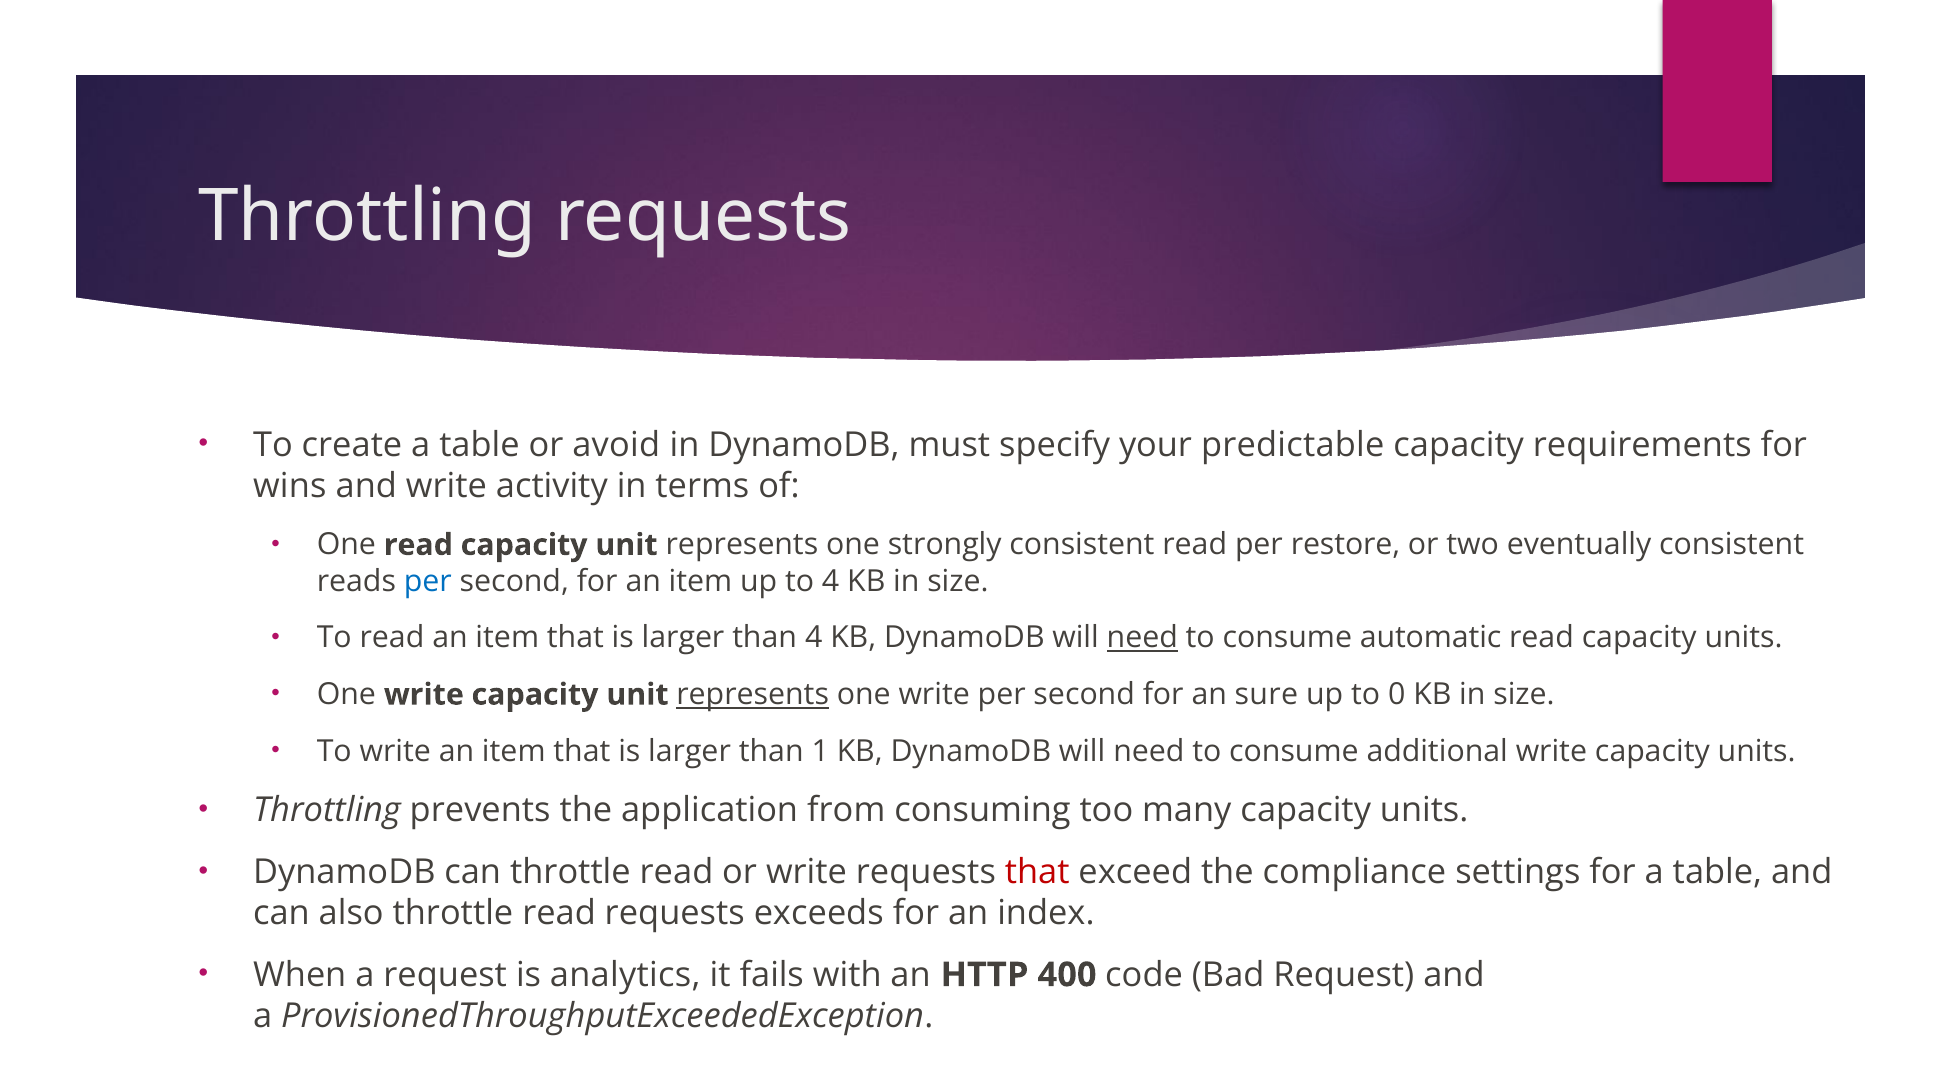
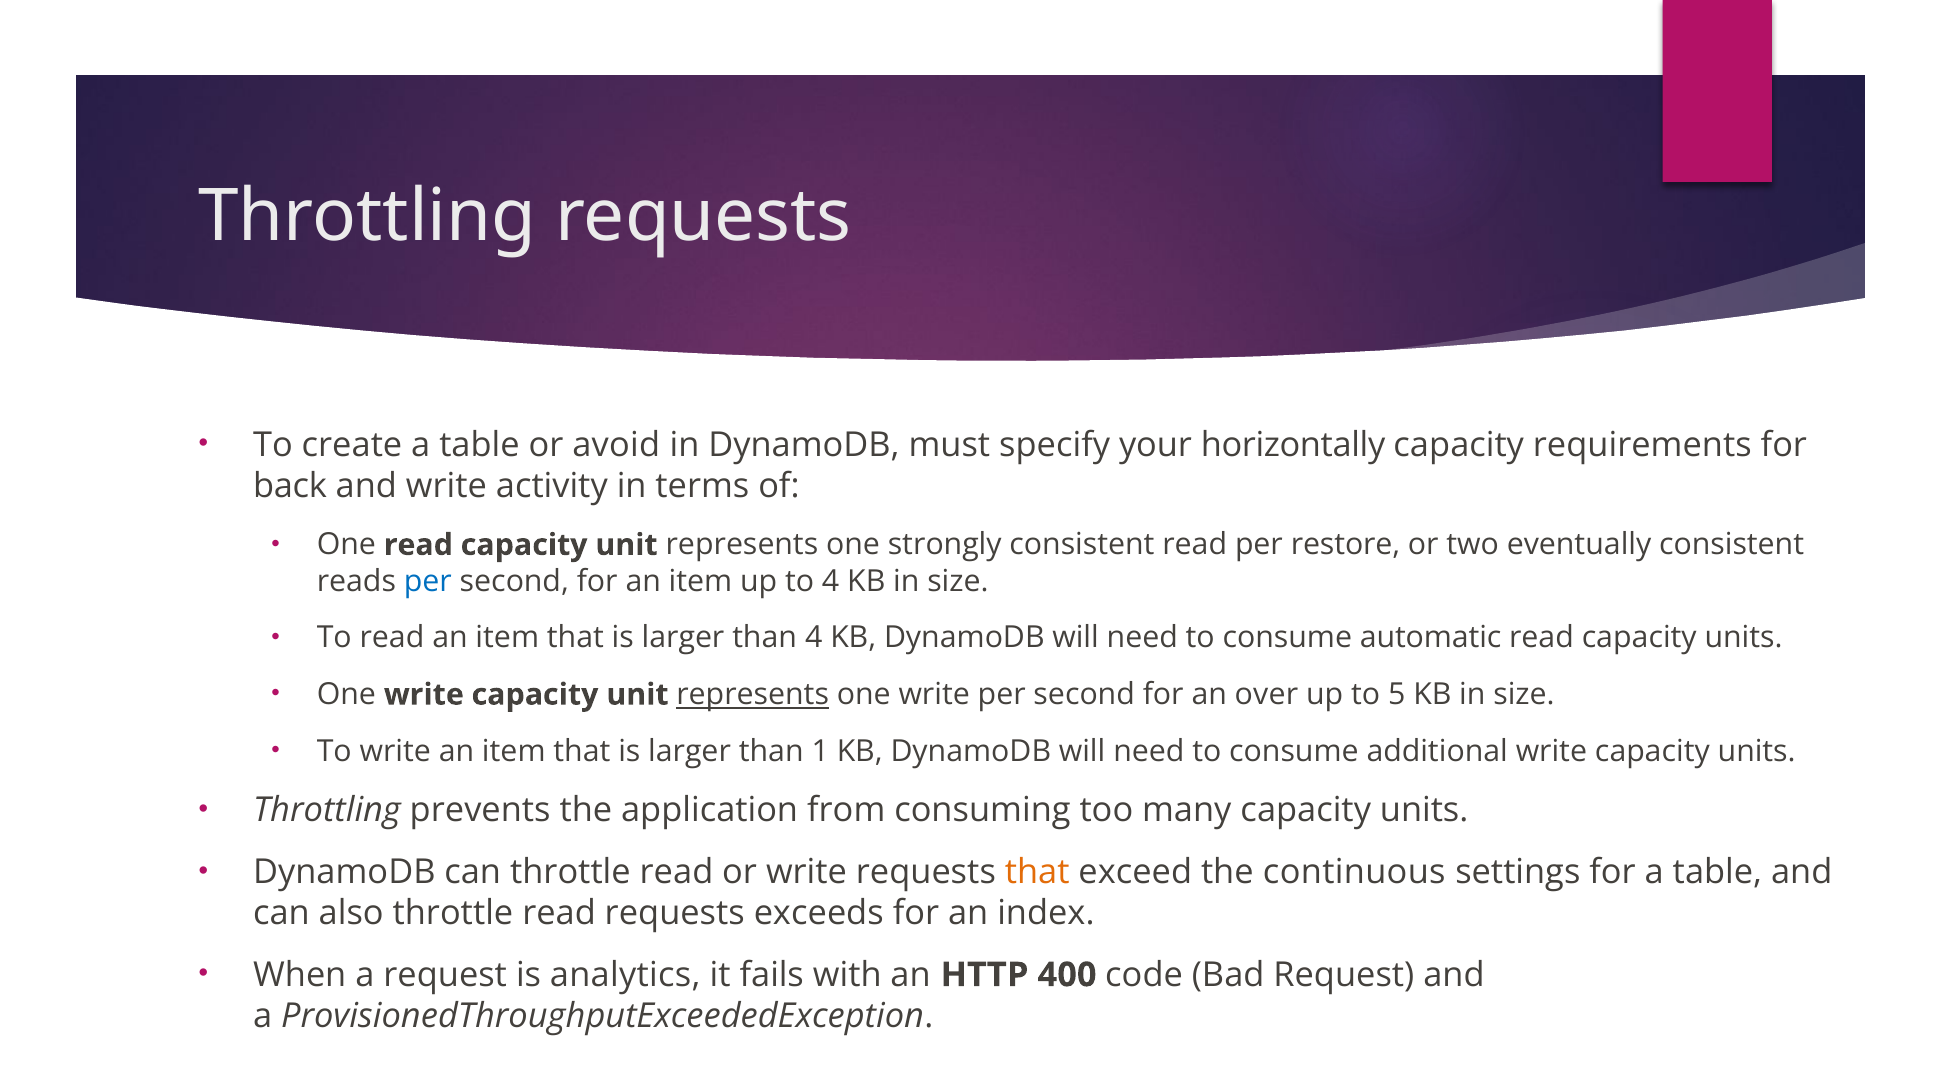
predictable: predictable -> horizontally
wins: wins -> back
need at (1142, 638) underline: present -> none
sure: sure -> over
0: 0 -> 5
that at (1037, 872) colour: red -> orange
compliance: compliance -> continuous
